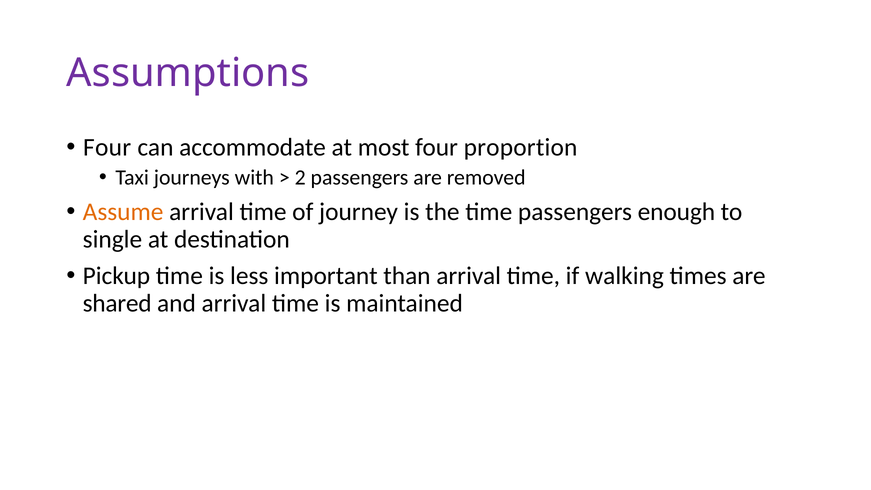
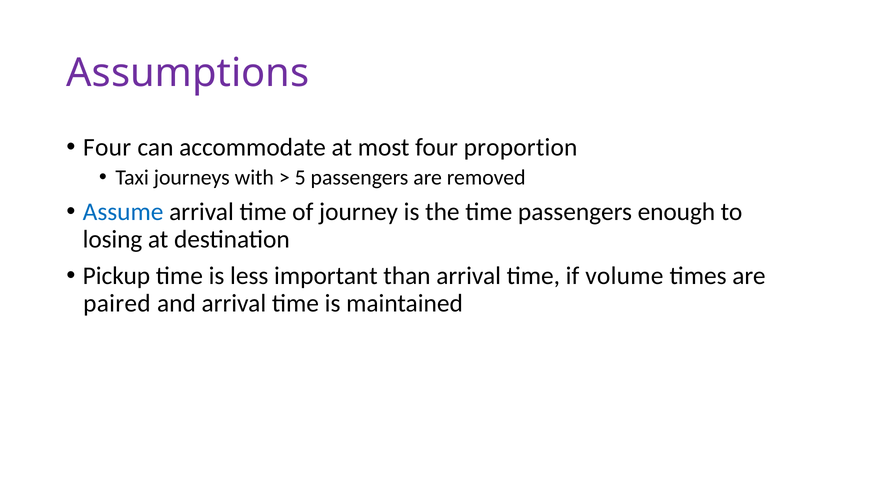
2: 2 -> 5
Assume colour: orange -> blue
single: single -> losing
walking: walking -> volume
shared: shared -> paired
